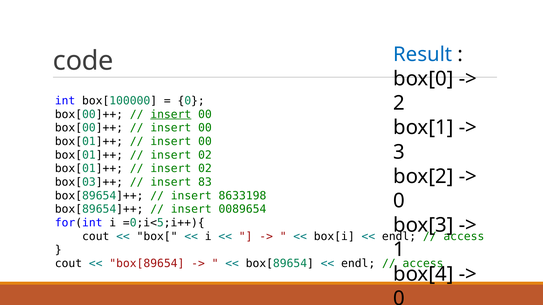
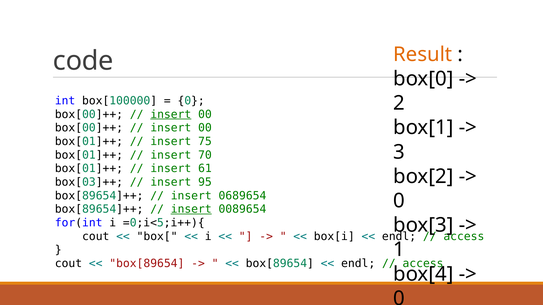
Result colour: blue -> orange
00 at (205, 142): 00 -> 75
02 at (205, 155): 02 -> 70
02 at (205, 169): 02 -> 61
83: 83 -> 95
8633198: 8633198 -> 0689654
insert at (191, 210) underline: none -> present
